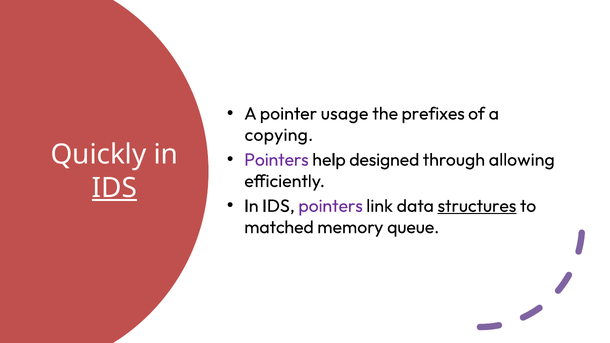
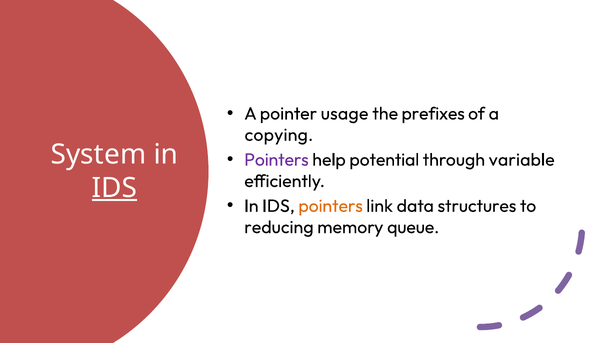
Quickly: Quickly -> System
designed: designed -> potential
allowing: allowing -> variable
pointers at (331, 206) colour: purple -> orange
structures underline: present -> none
matched: matched -> reducing
